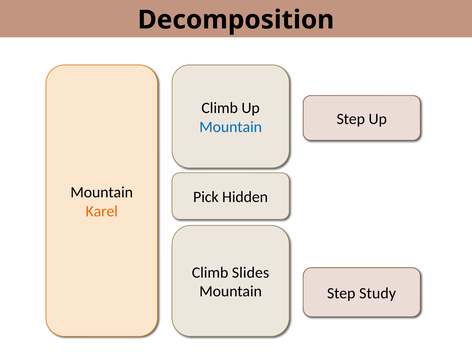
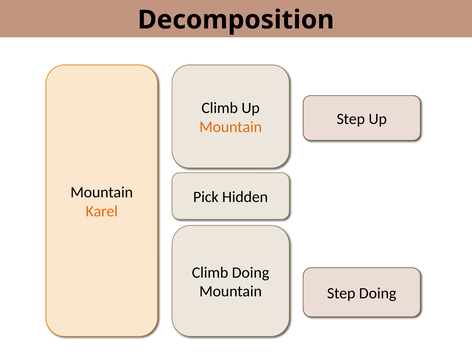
Mountain at (231, 127) colour: blue -> orange
Climb Slides: Slides -> Doing
Step Study: Study -> Doing
